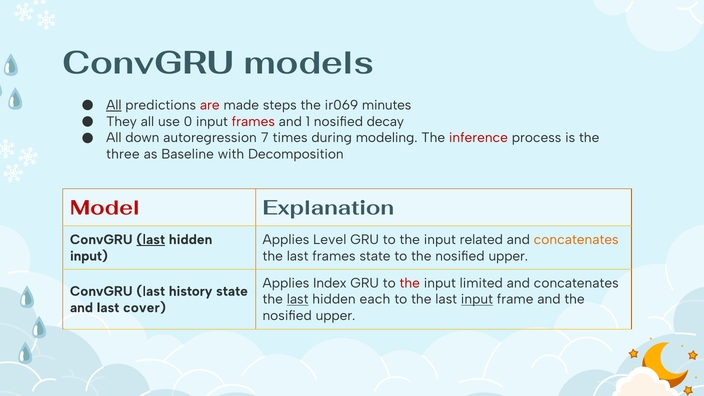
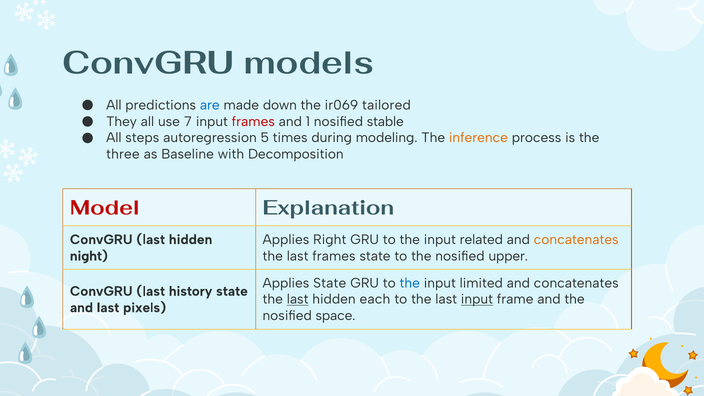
All at (114, 105) underline: present -> none
are colour: red -> blue
steps: steps -> down
minutes: minutes -> tailored
0: 0 -> 7
decay: decay -> stable
down: down -> steps
7: 7 -> 5
inference colour: red -> orange
last at (151, 240) underline: present -> none
Level: Level -> Right
input at (89, 256): input -> night
Applies Index: Index -> State
the at (410, 283) colour: red -> blue
cover: cover -> pixels
upper at (335, 316): upper -> space
